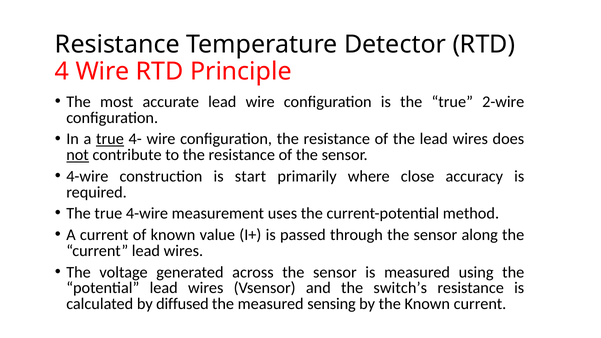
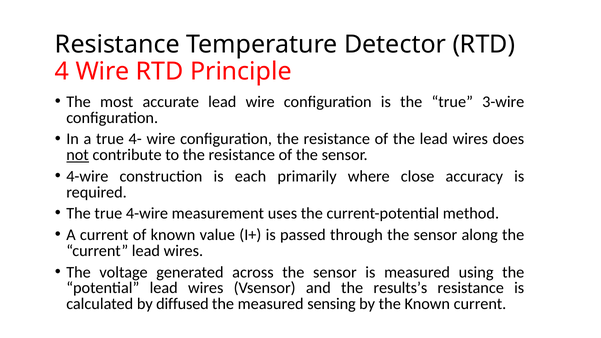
2-wire: 2-wire -> 3-wire
true at (110, 139) underline: present -> none
start: start -> each
switch’s: switch’s -> results’s
